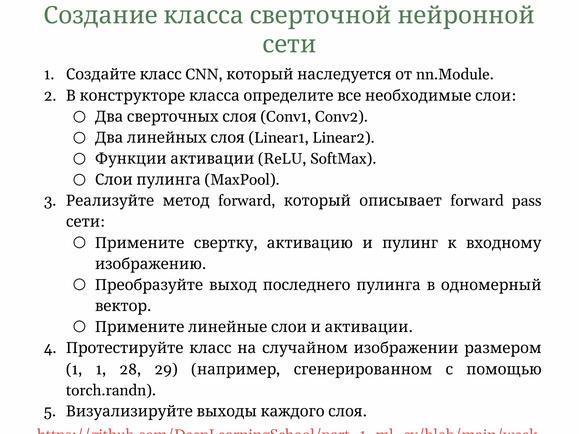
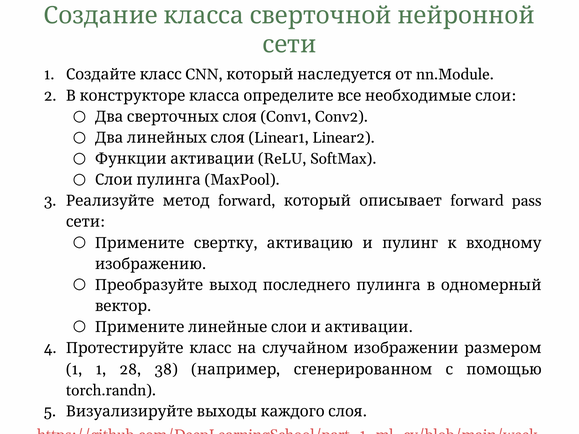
29: 29 -> 38
